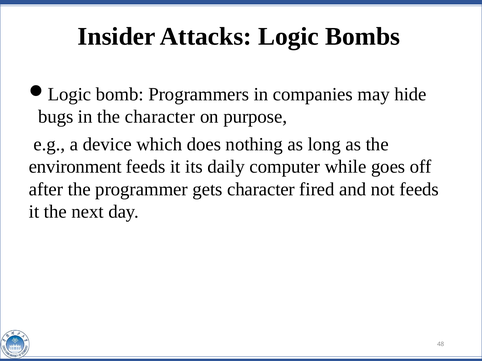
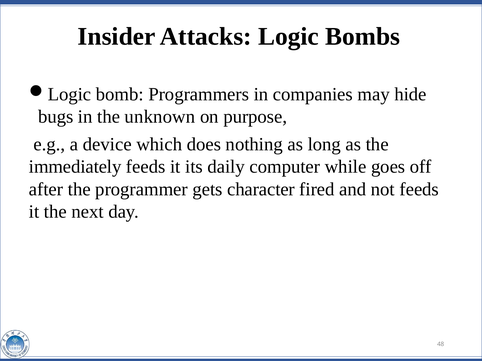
the character: character -> unknown
environment: environment -> immediately
